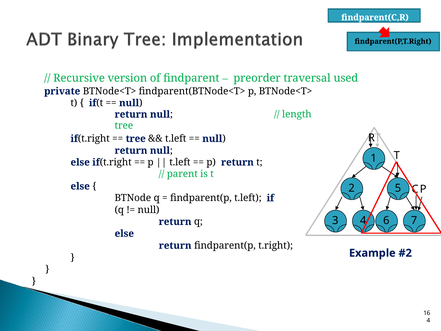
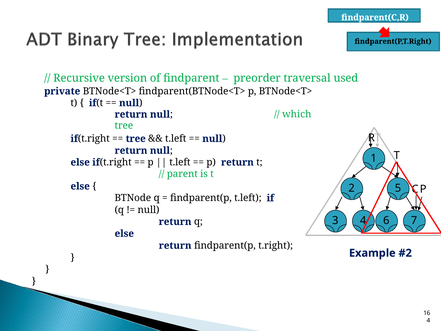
length: length -> which
